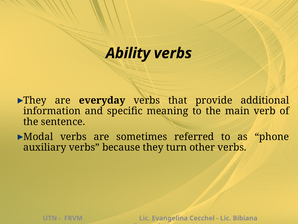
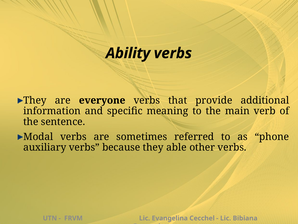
everyday: everyday -> everyone
turn: turn -> able
